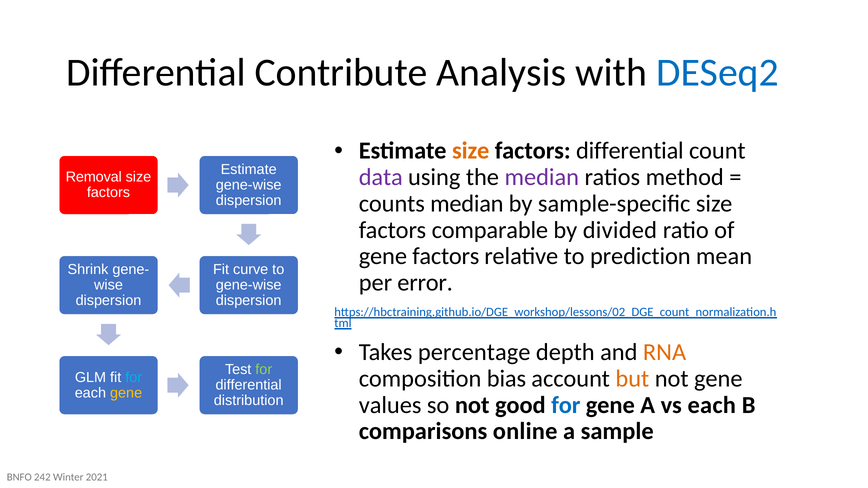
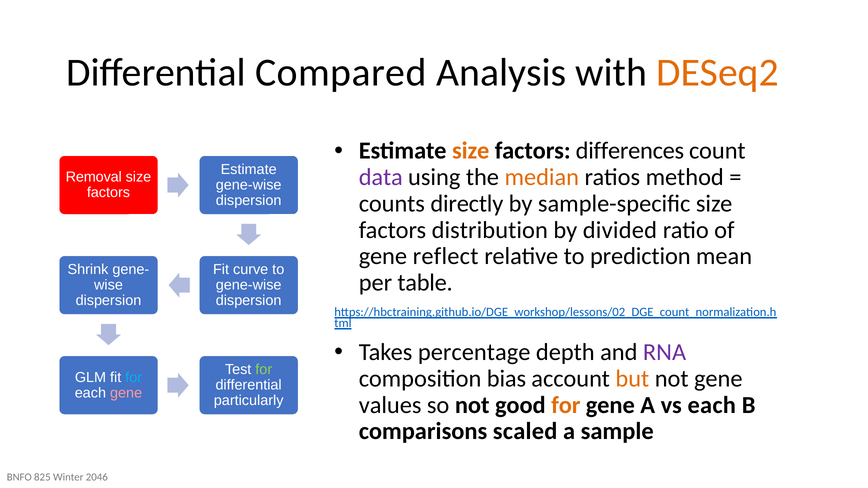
Contribute: Contribute -> Compared
DESeq2 colour: blue -> orange
factors differential: differential -> differences
median at (542, 177) colour: purple -> orange
counts median: median -> directly
comparable: comparable -> distribution
gene factors: factors -> reflect
error: error -> table
RNA colour: orange -> purple
gene at (126, 393) colour: yellow -> pink
distribution: distribution -> particularly
for at (566, 405) colour: blue -> orange
online: online -> scaled
242: 242 -> 825
2021: 2021 -> 2046
